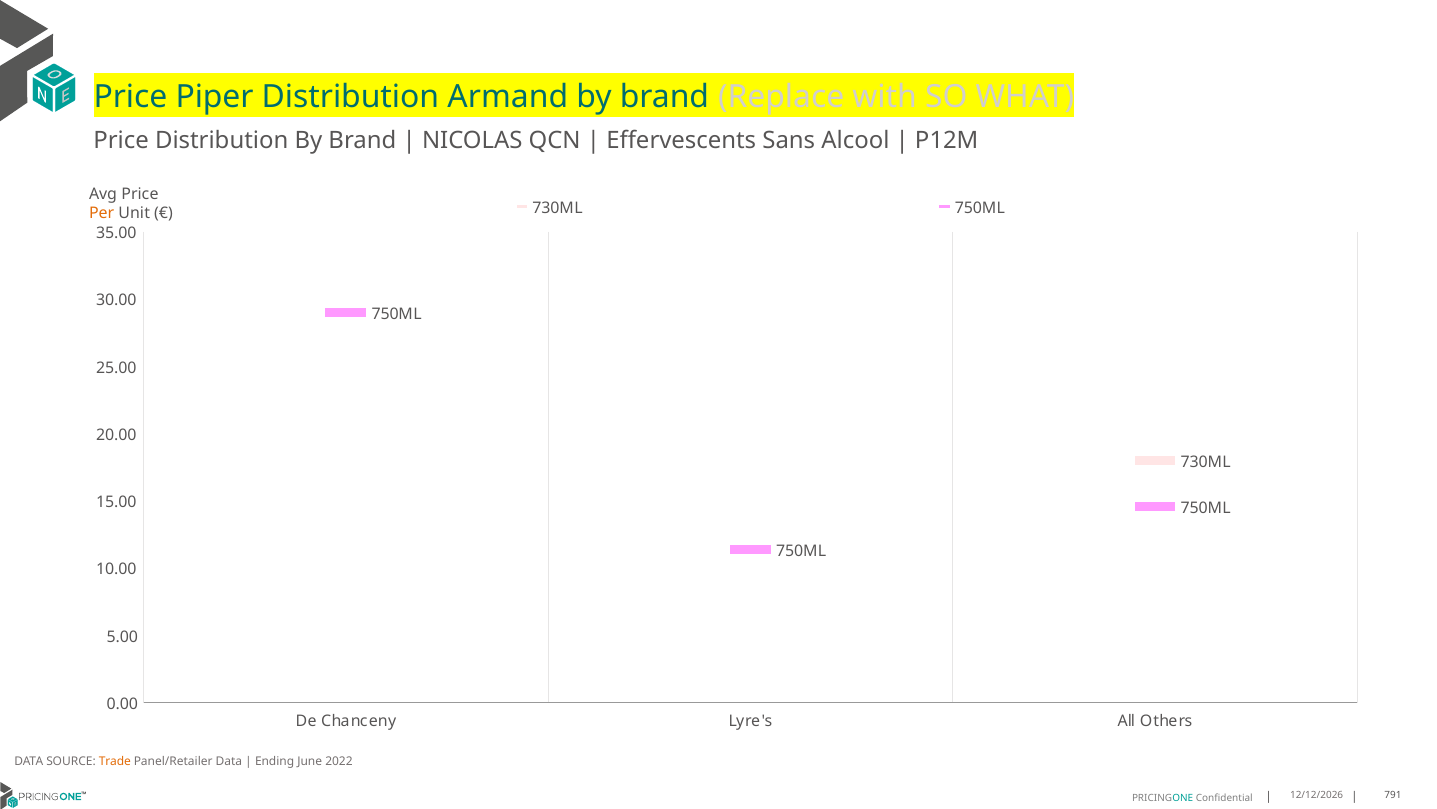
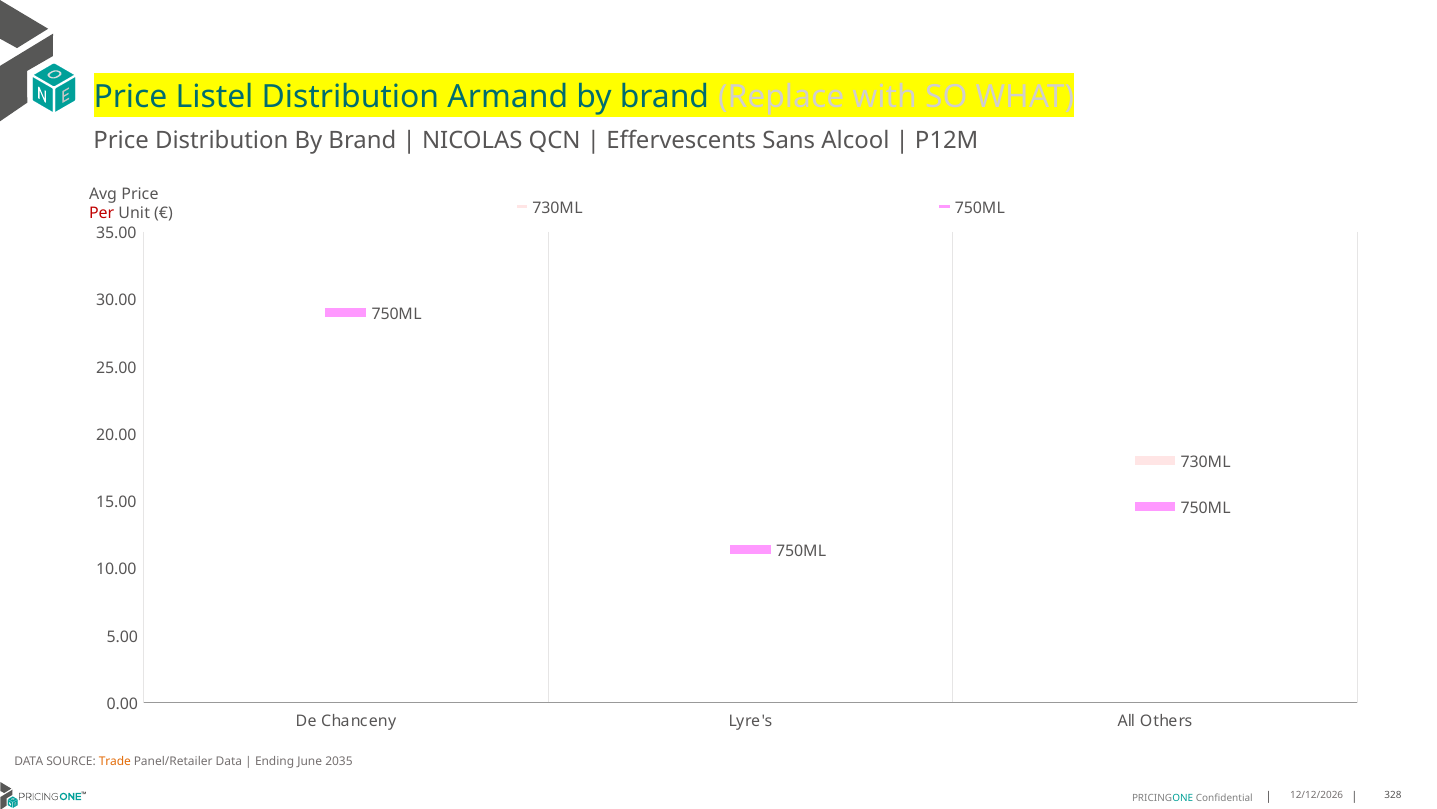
Piper: Piper -> Listel
Per colour: orange -> red
2022: 2022 -> 2035
791: 791 -> 328
